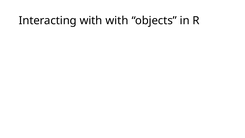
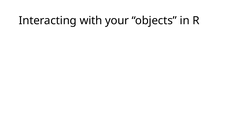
with with: with -> your
